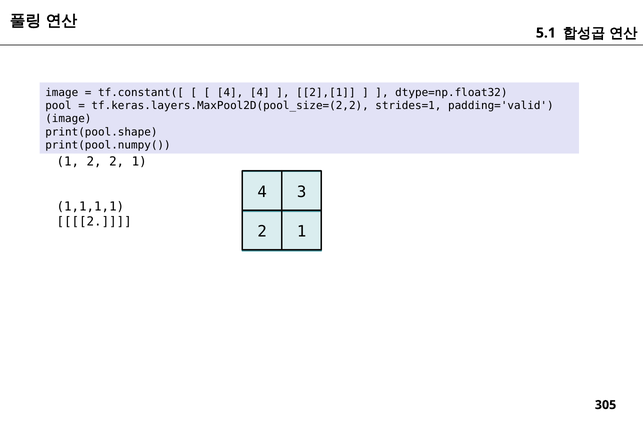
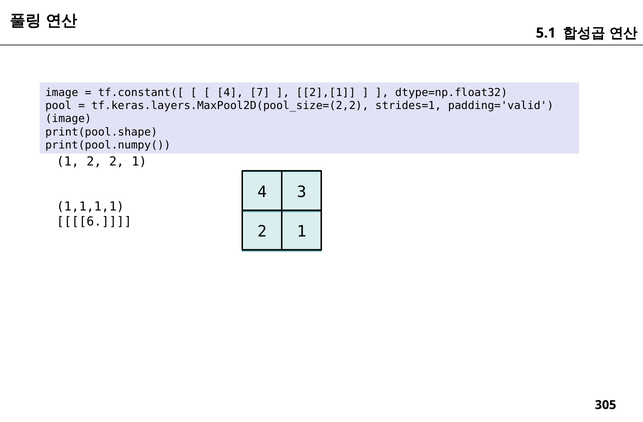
4 4: 4 -> 7
2 at (94, 222): 2 -> 6
